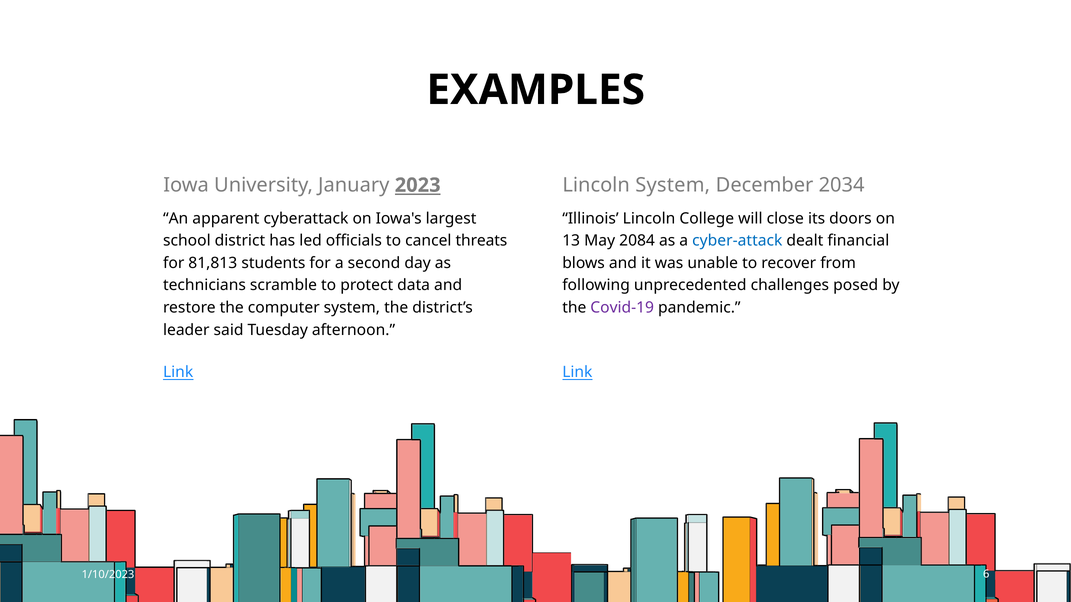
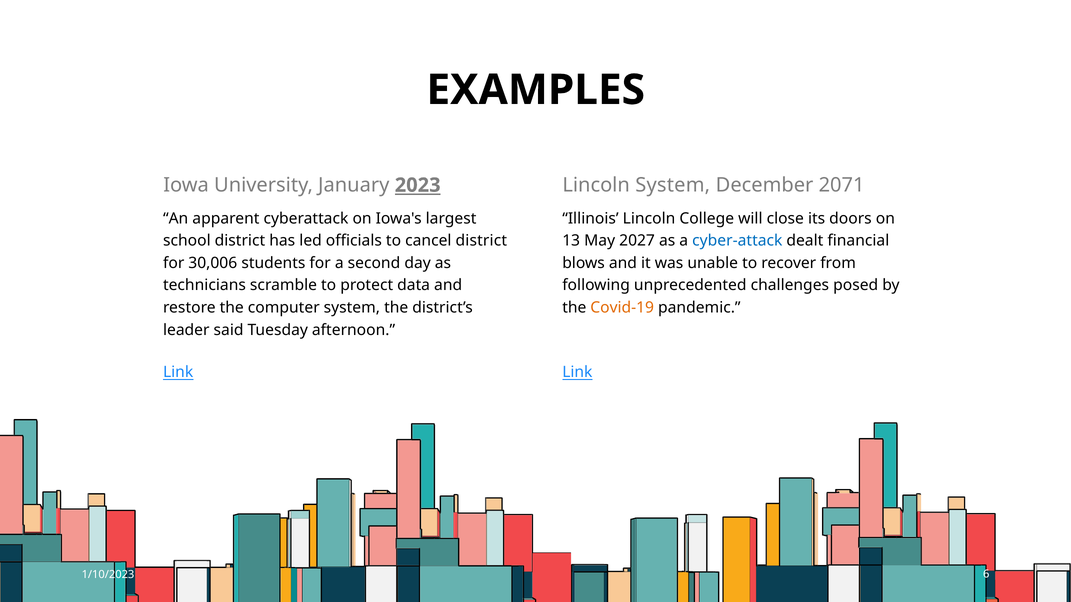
2034: 2034 -> 2071
cancel threats: threats -> district
2084: 2084 -> 2027
81,813: 81,813 -> 30,006
Covid-19 colour: purple -> orange
